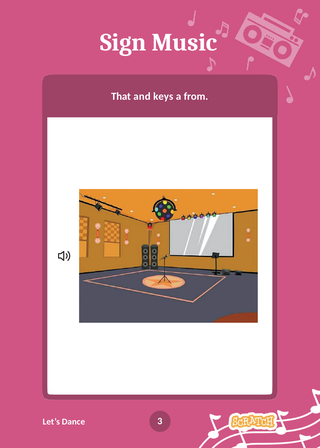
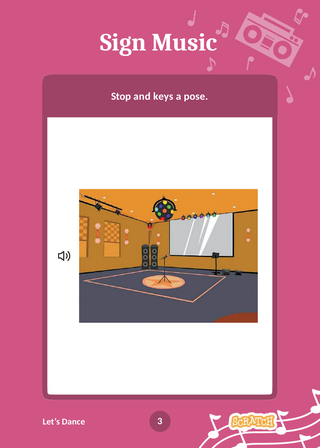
That: That -> Stop
from: from -> pose
